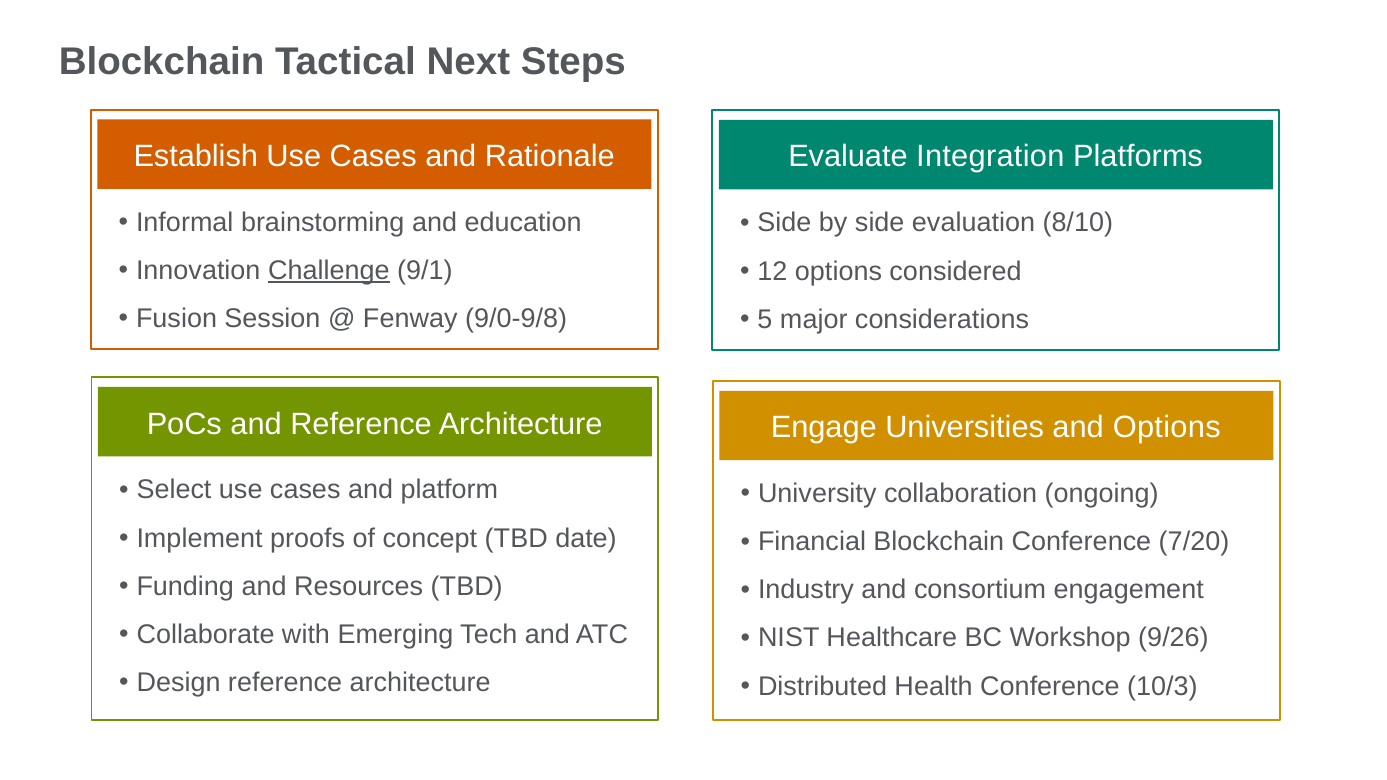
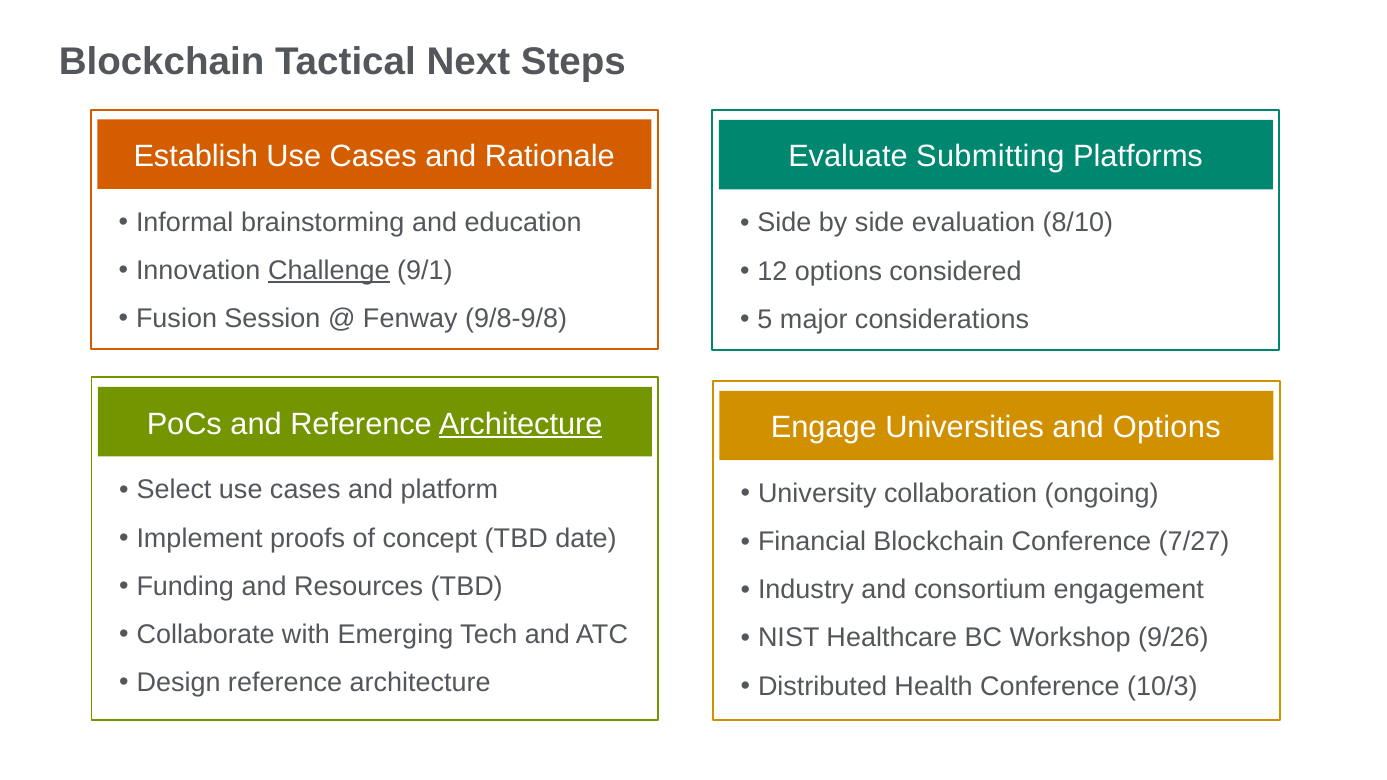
Integration: Integration -> Submitting
9/0-9/8: 9/0-9/8 -> 9/8-9/8
Architecture at (521, 424) underline: none -> present
7/20: 7/20 -> 7/27
